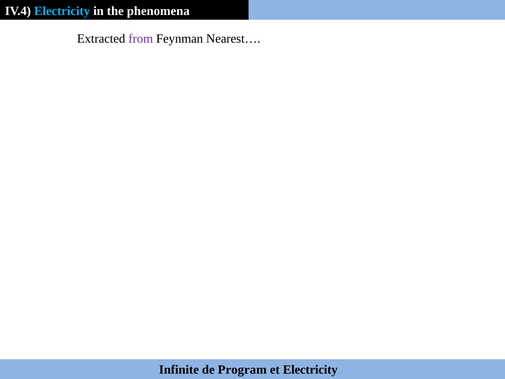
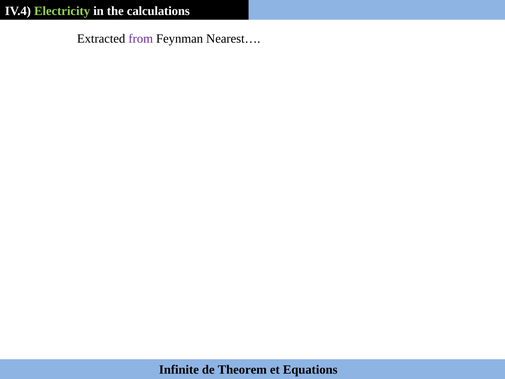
Electricity at (62, 11) colour: light blue -> light green
phenomena: phenomena -> calculations
Program: Program -> Theorem
et Electricity: Electricity -> Equations
